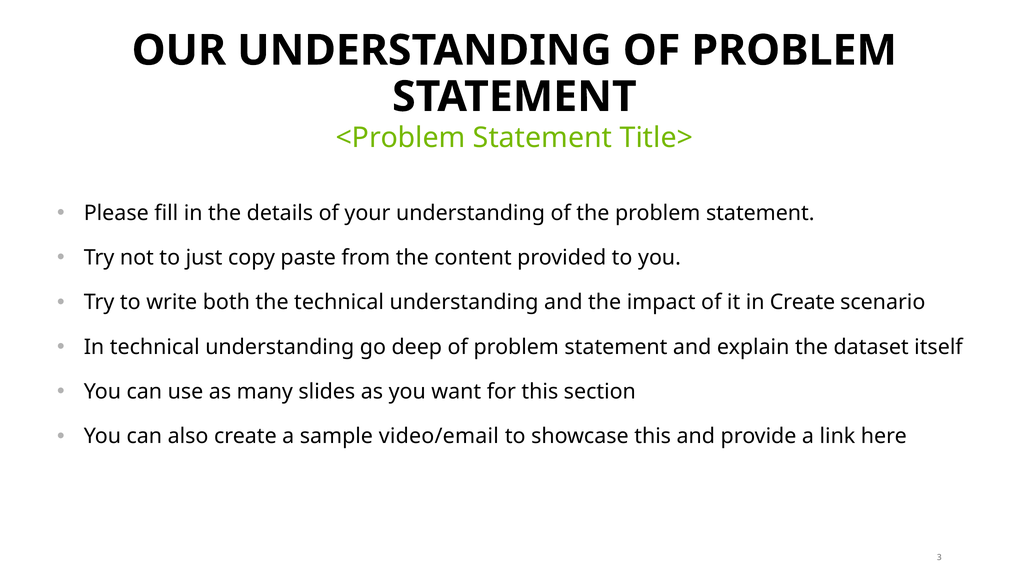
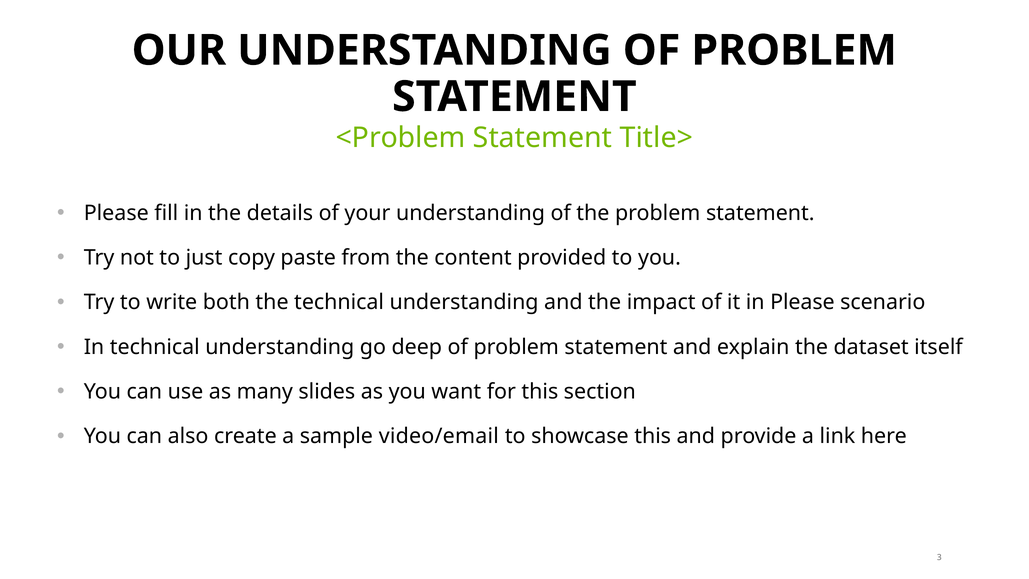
in Create: Create -> Please
